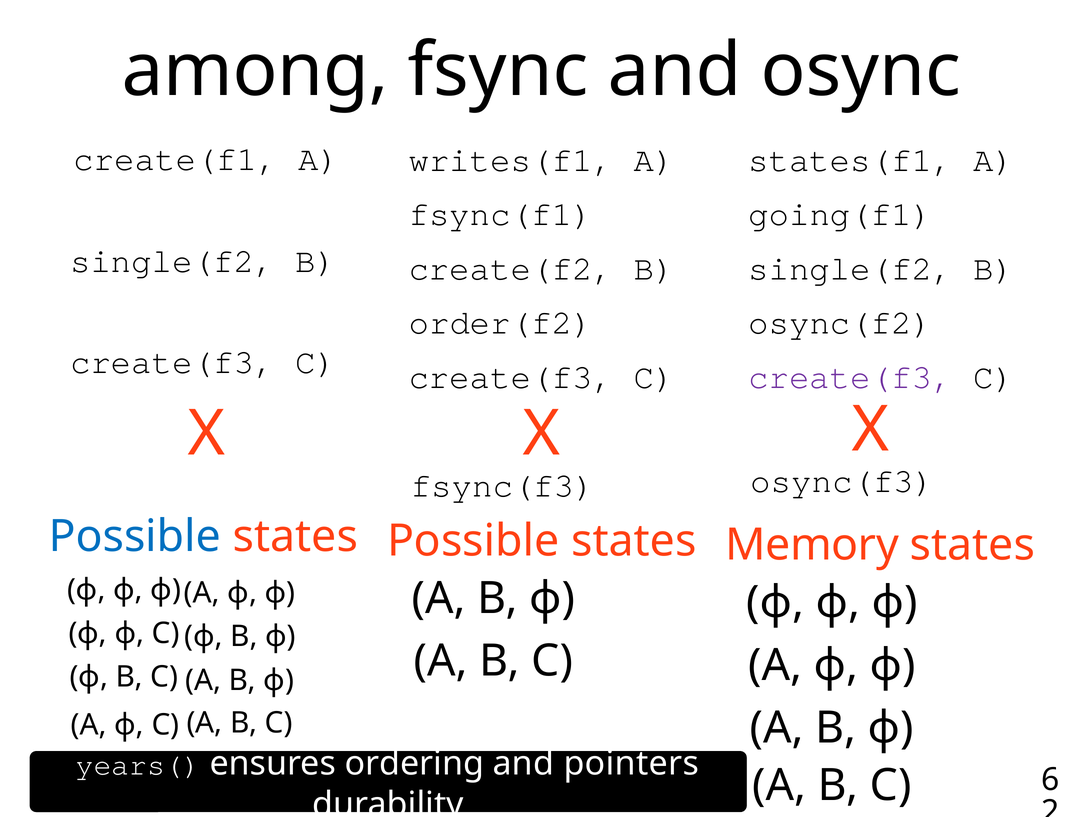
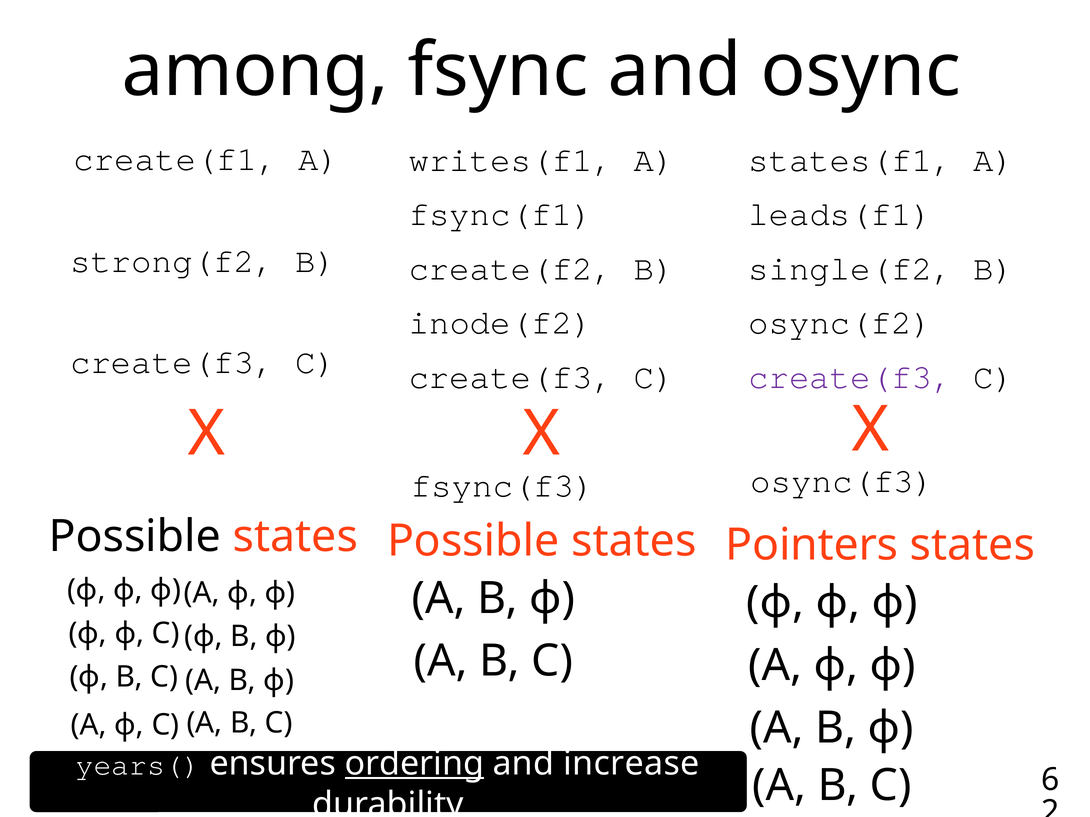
going(f1: going(f1 -> leads(f1
single(f2 at (172, 261): single(f2 -> strong(f2
order(f2: order(f2 -> inode(f2
Possible at (135, 537) colour: blue -> black
Memory: Memory -> Pointers
ordering underline: none -> present
pointers: pointers -> increase
